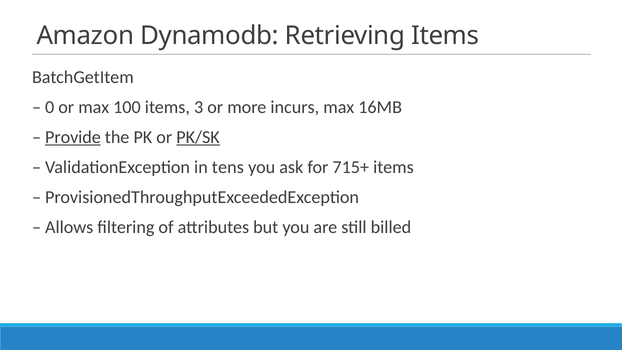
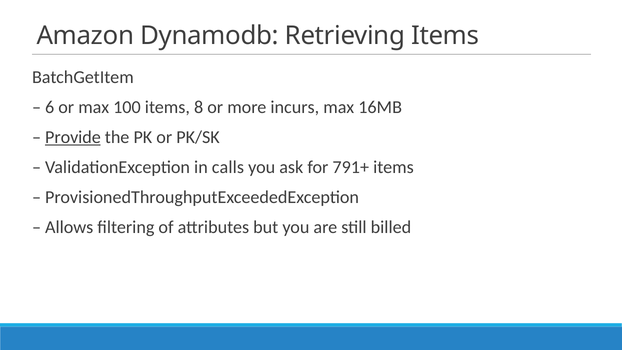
0: 0 -> 6
3: 3 -> 8
PK/SK underline: present -> none
tens: tens -> calls
715+: 715+ -> 791+
